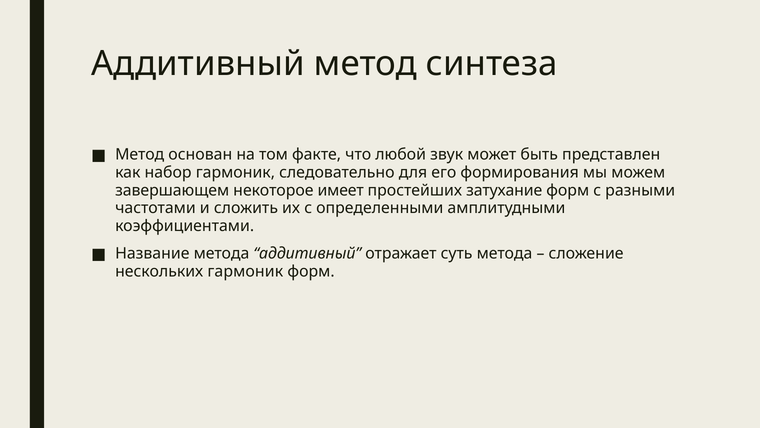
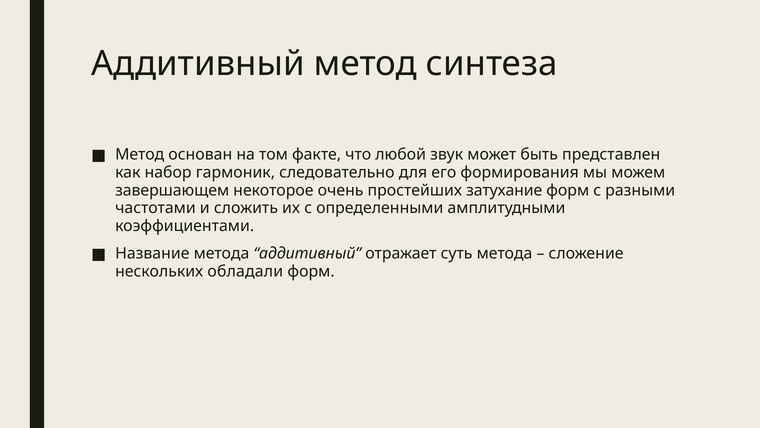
имеет: имеет -> очень
нескольких гармоник: гармоник -> обладали
